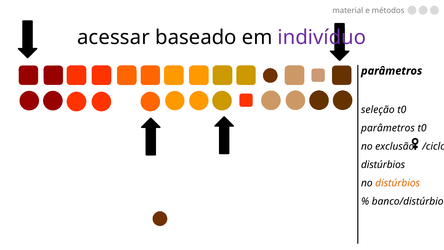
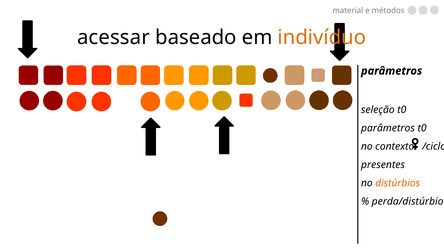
indivíduo colour: purple -> orange
exclusão: exclusão -> contexto
distúrbios at (383, 165): distúrbios -> presentes
banco/distúrbio: banco/distúrbio -> perda/distúrbio
